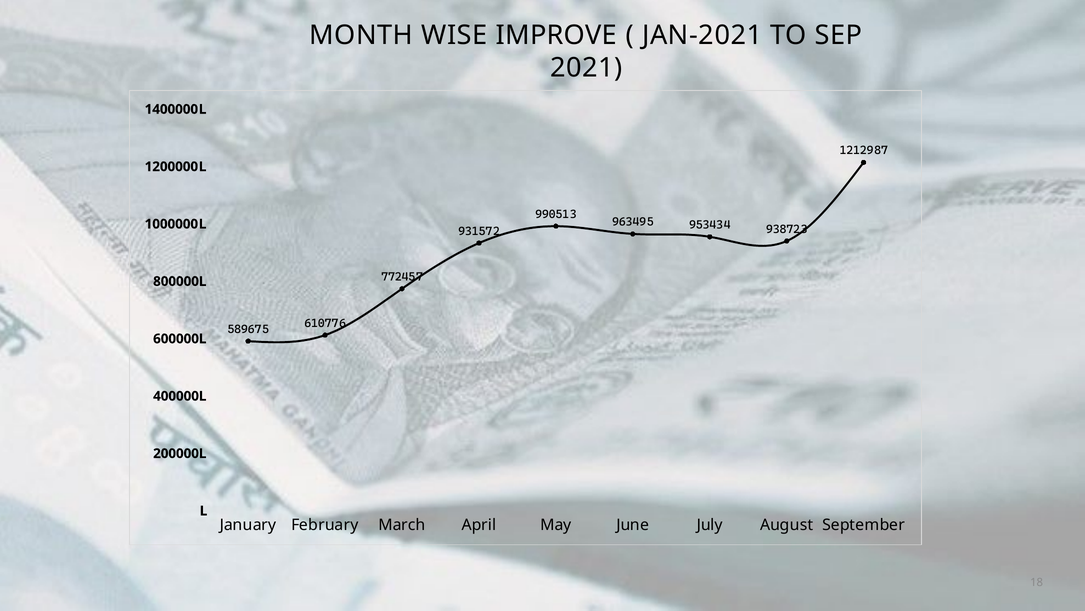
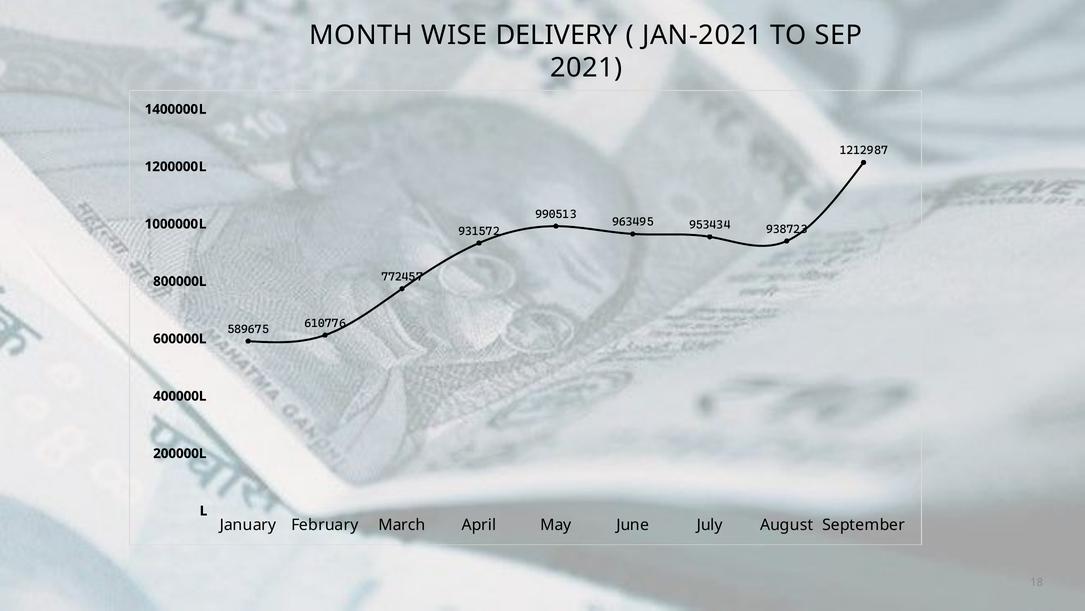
IMPROVE: IMPROVE -> DELIVERY
